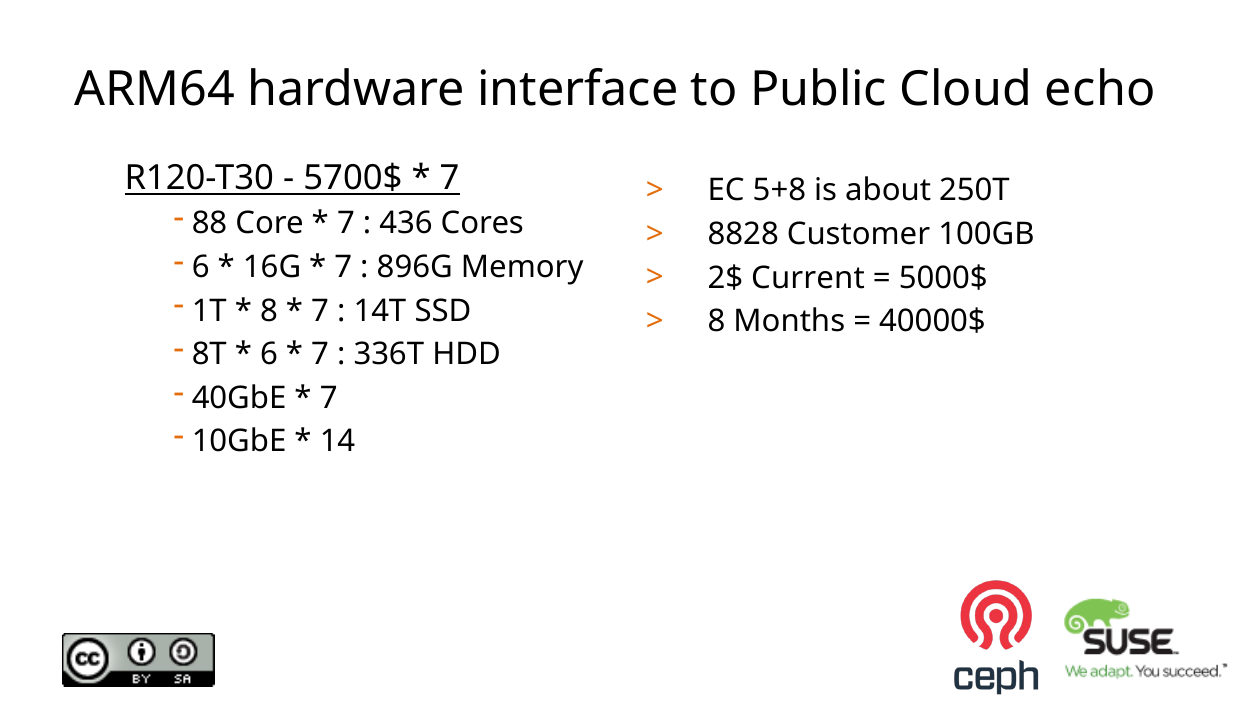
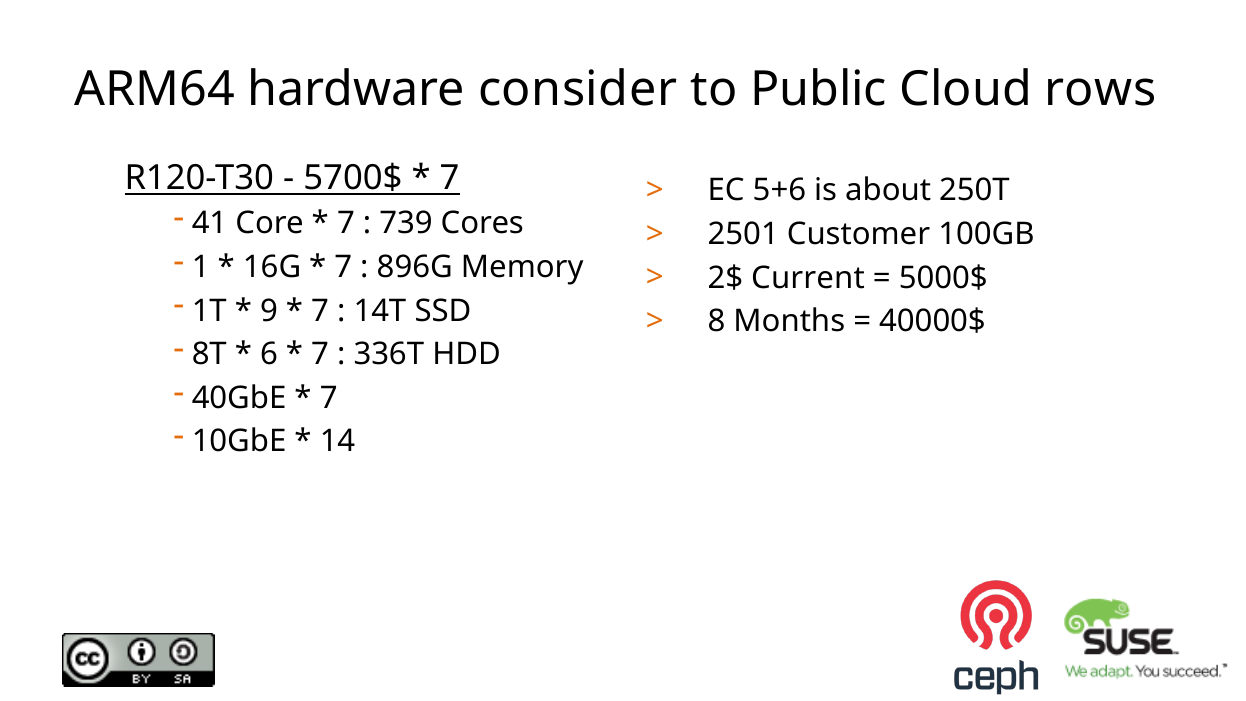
interface: interface -> consider
echo: echo -> rows
5+8: 5+8 -> 5+6
88: 88 -> 41
436: 436 -> 739
8828: 8828 -> 2501
6 at (201, 267): 6 -> 1
8 at (269, 311): 8 -> 9
